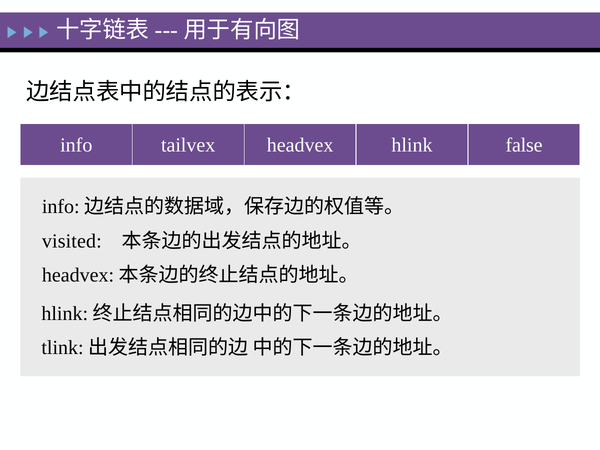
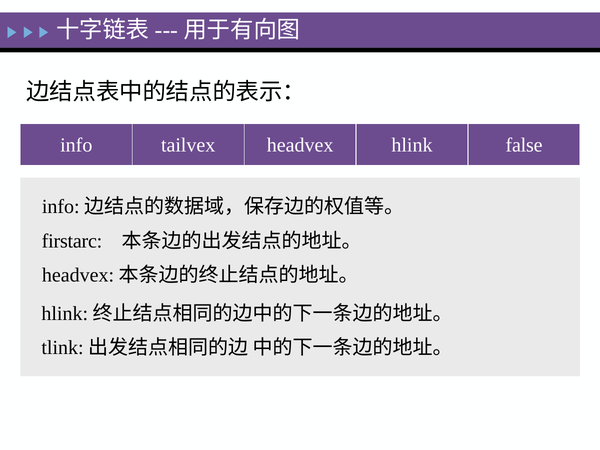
visited: visited -> firstarc
